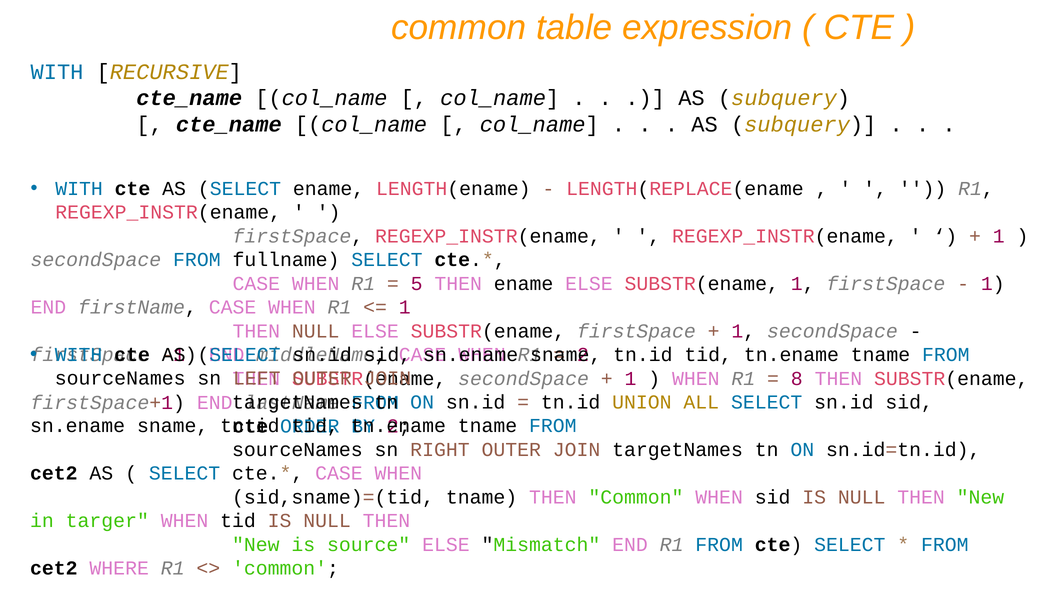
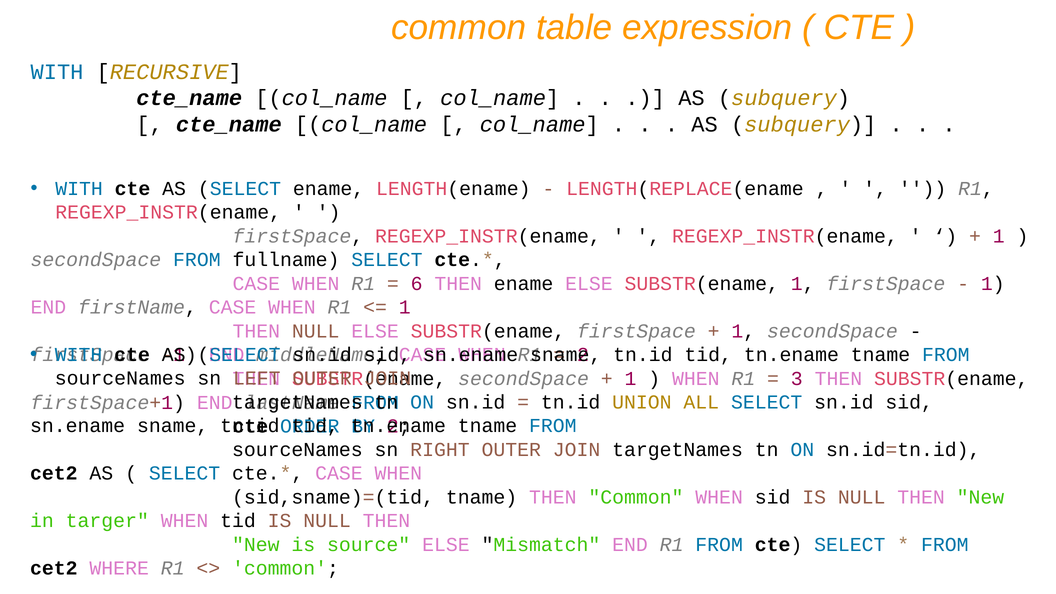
5: 5 -> 6
8: 8 -> 3
